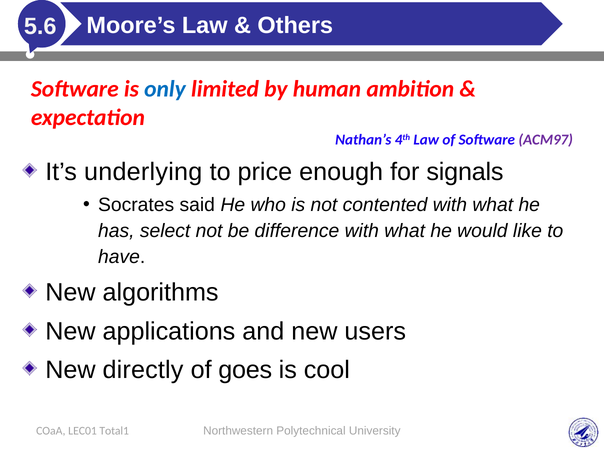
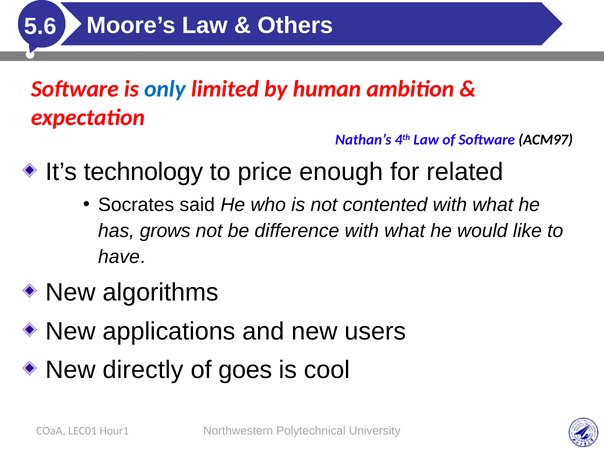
ACM97 colour: purple -> black
underlying: underlying -> technology
signals: signals -> related
select: select -> grows
Total1: Total1 -> Hour1
